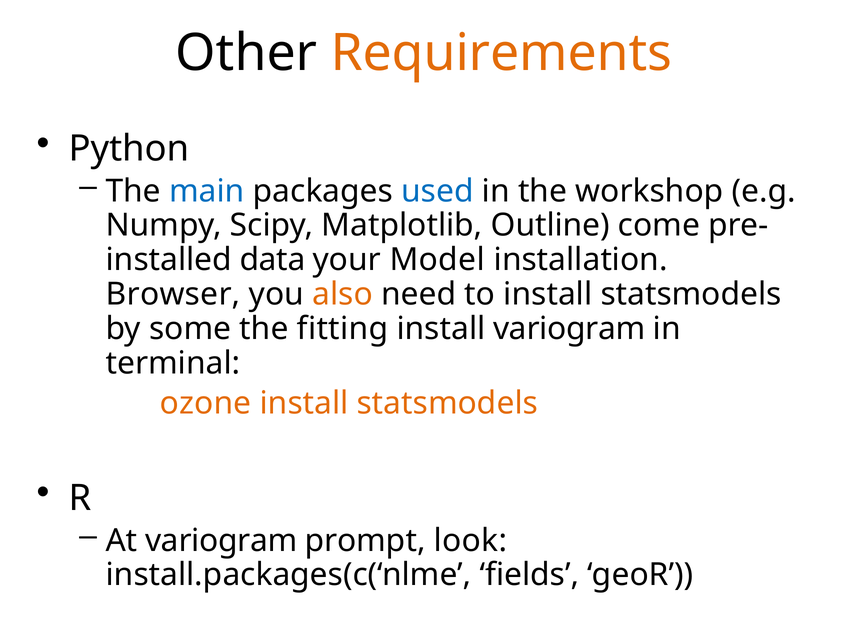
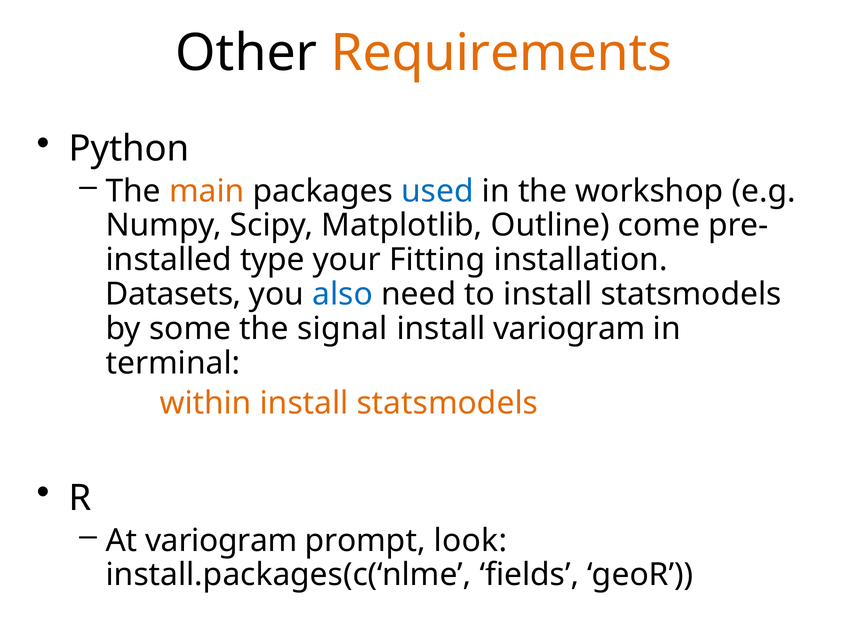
main colour: blue -> orange
data: data -> type
Model: Model -> Fitting
Browser: Browser -> Datasets
also colour: orange -> blue
fitting: fitting -> signal
ozone: ozone -> within
